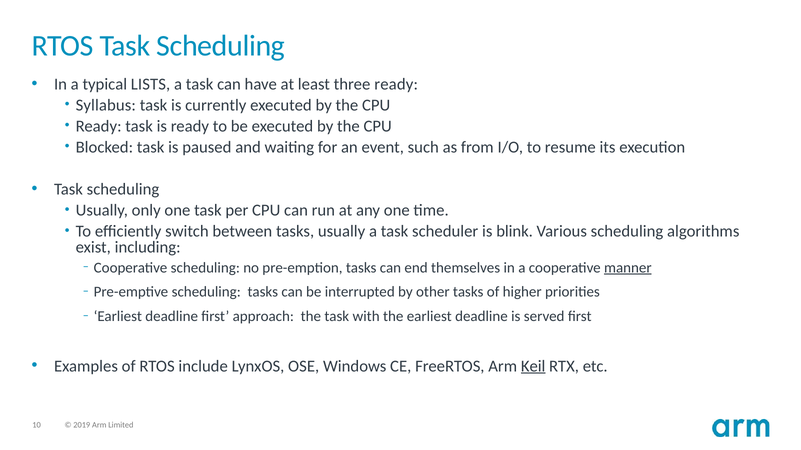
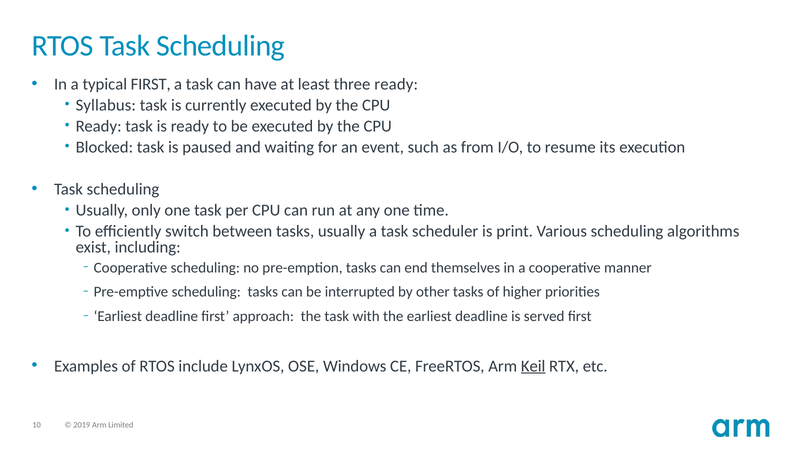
typical LISTS: LISTS -> FIRST
blink: blink -> print
manner underline: present -> none
